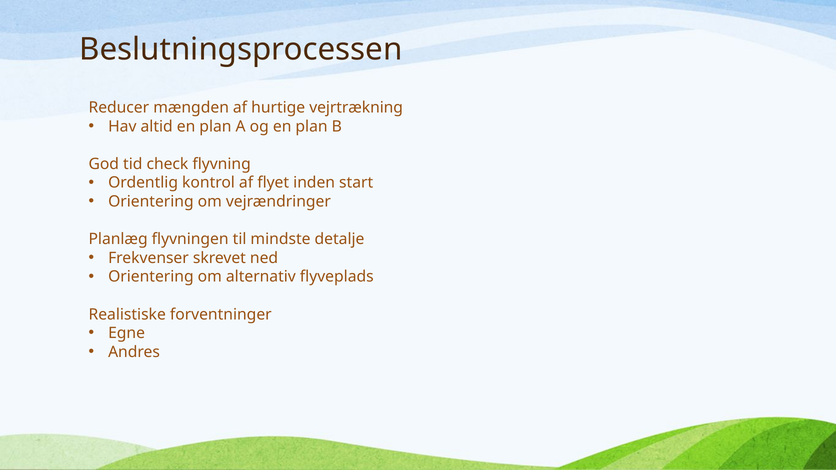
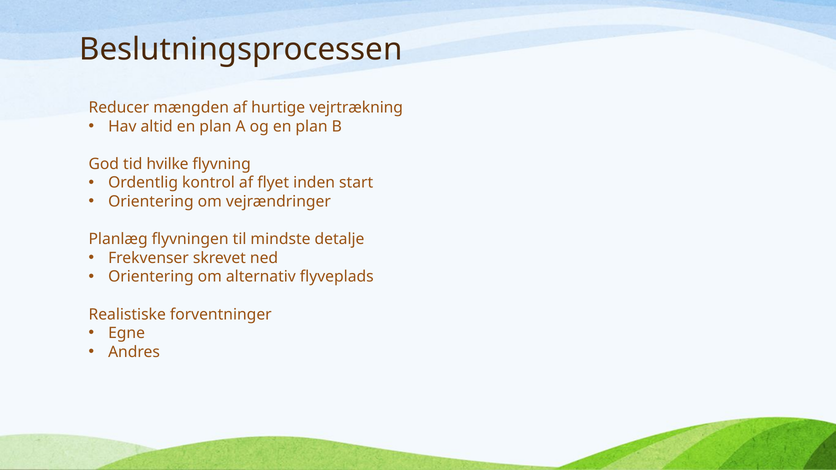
check: check -> hvilke
